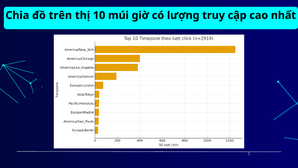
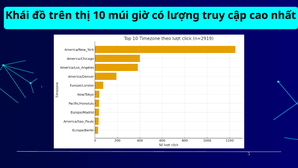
Chia: Chia -> Khái
